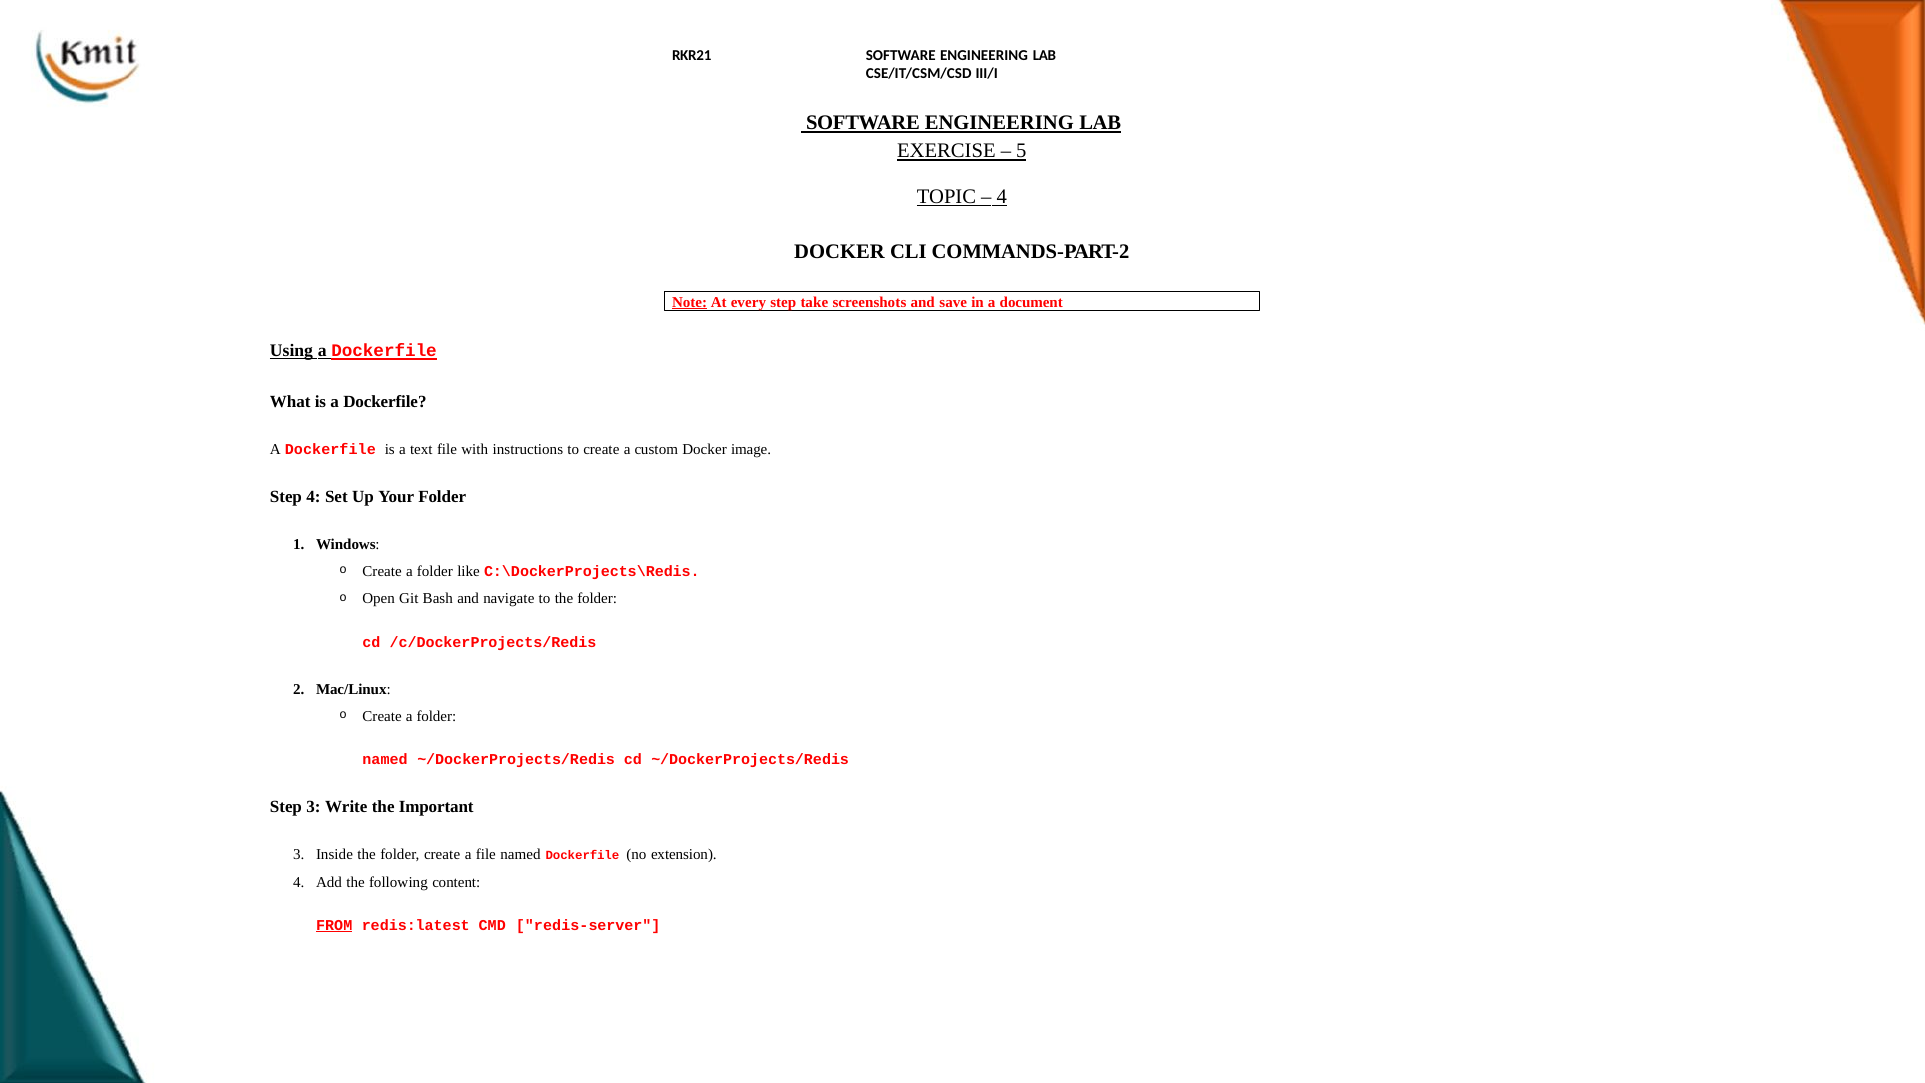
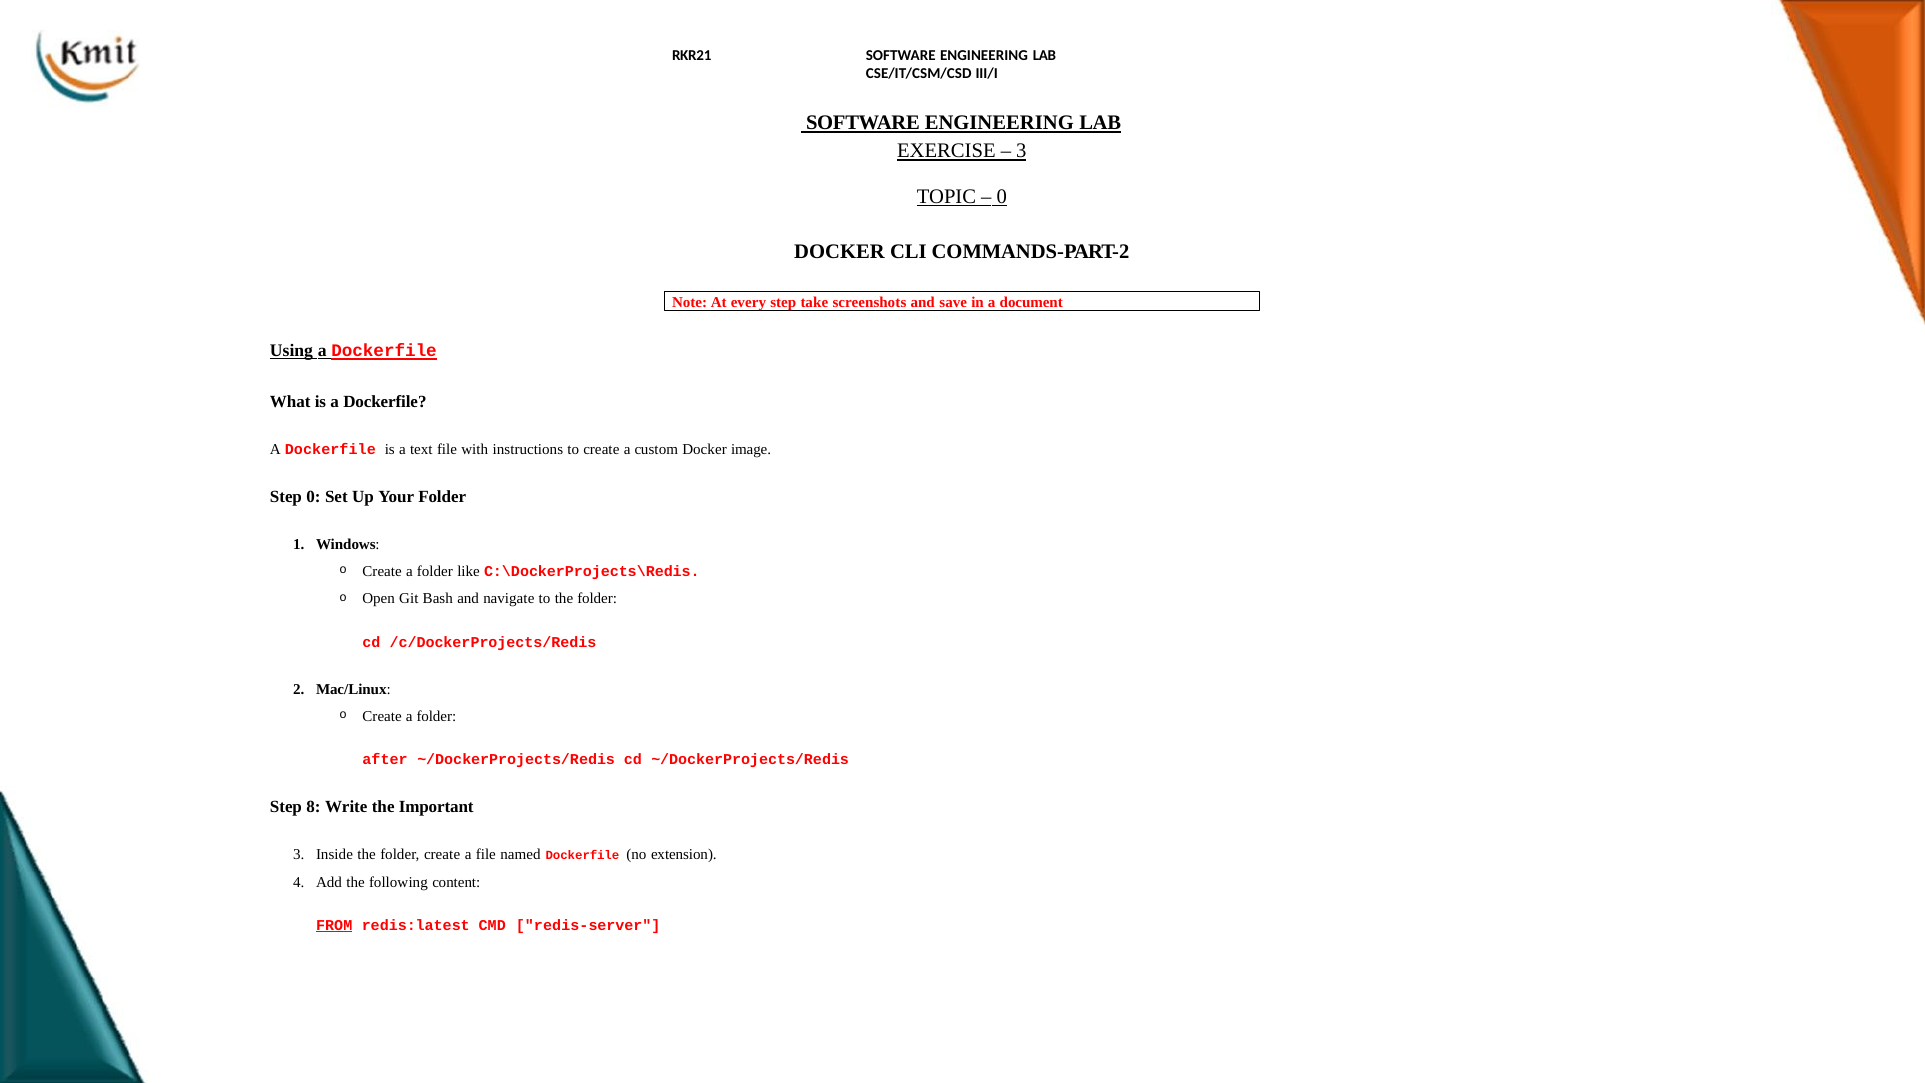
5 at (1021, 151): 5 -> 3
4 at (1002, 197): 4 -> 0
Note underline: present -> none
Step 4: 4 -> 0
named at (385, 759): named -> after
Step 3: 3 -> 8
